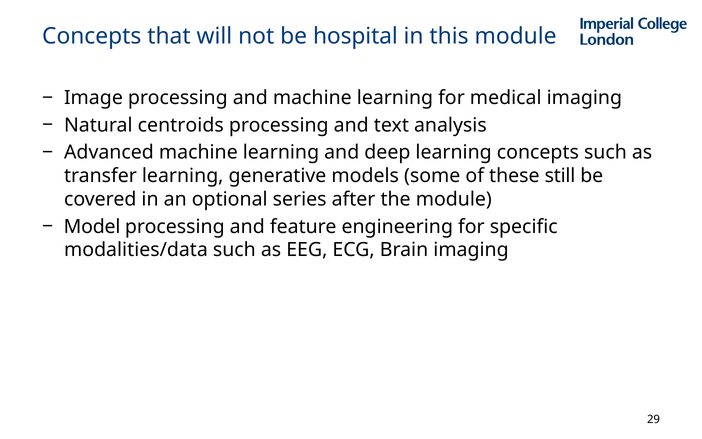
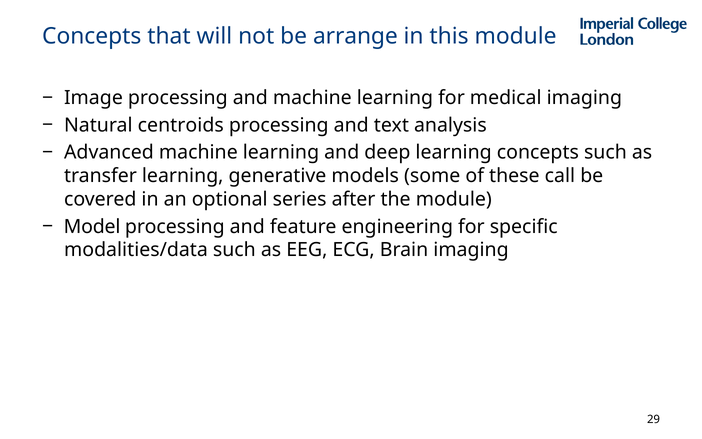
hospital: hospital -> arrange
still: still -> call
